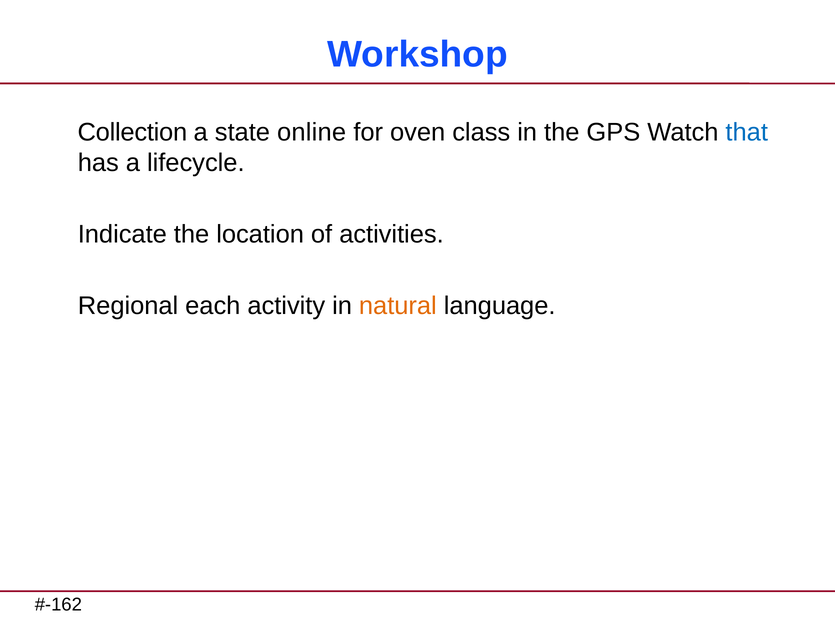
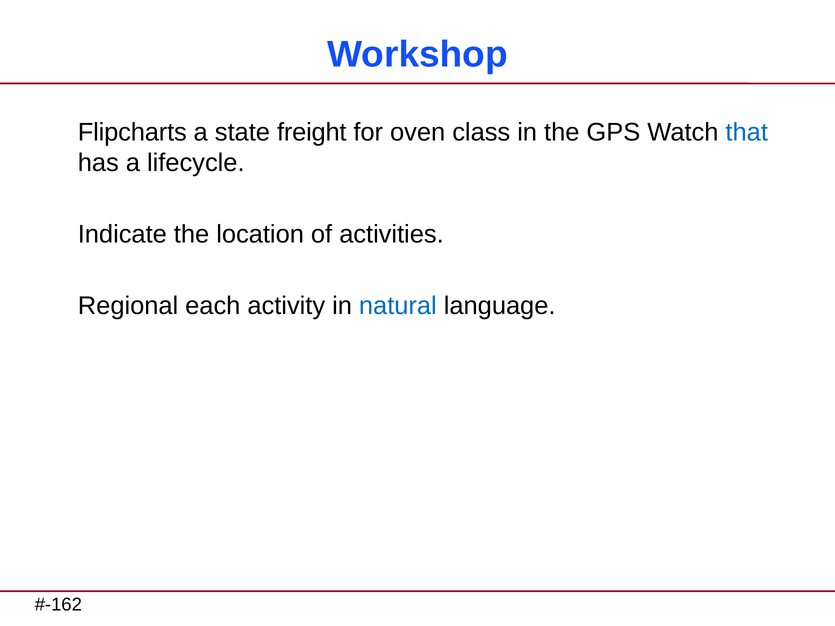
Collection: Collection -> Flipcharts
online: online -> freight
natural colour: orange -> blue
